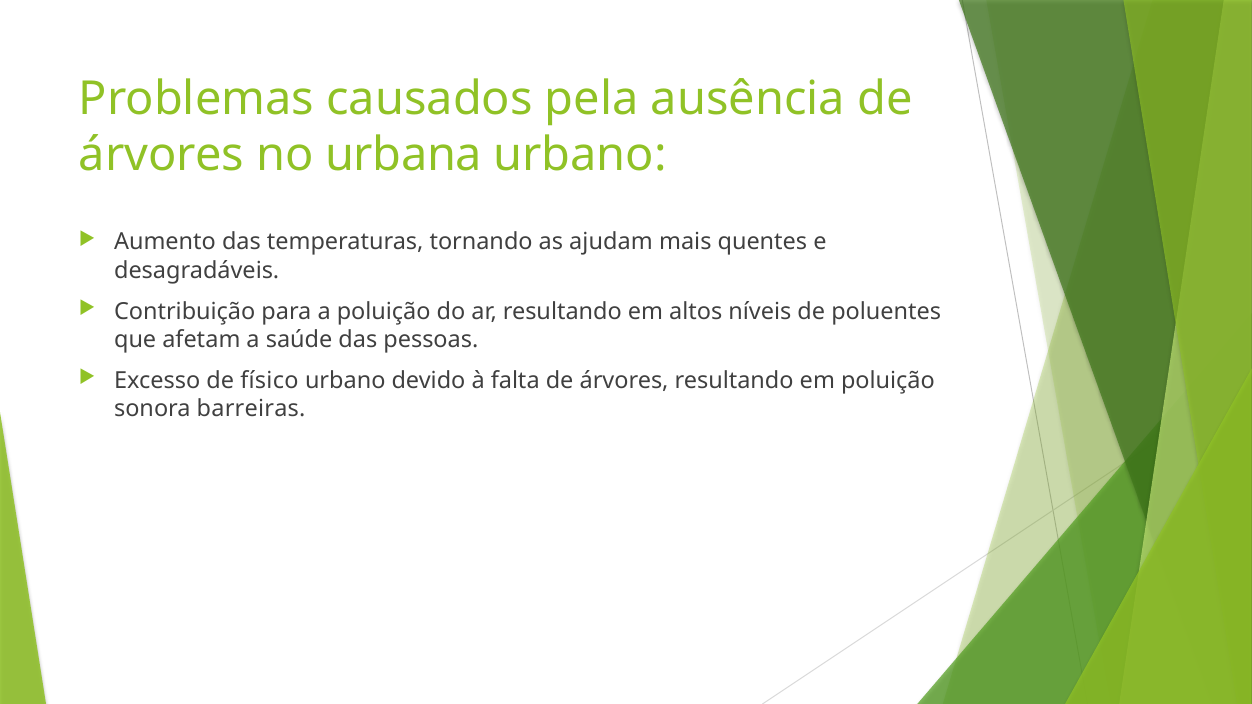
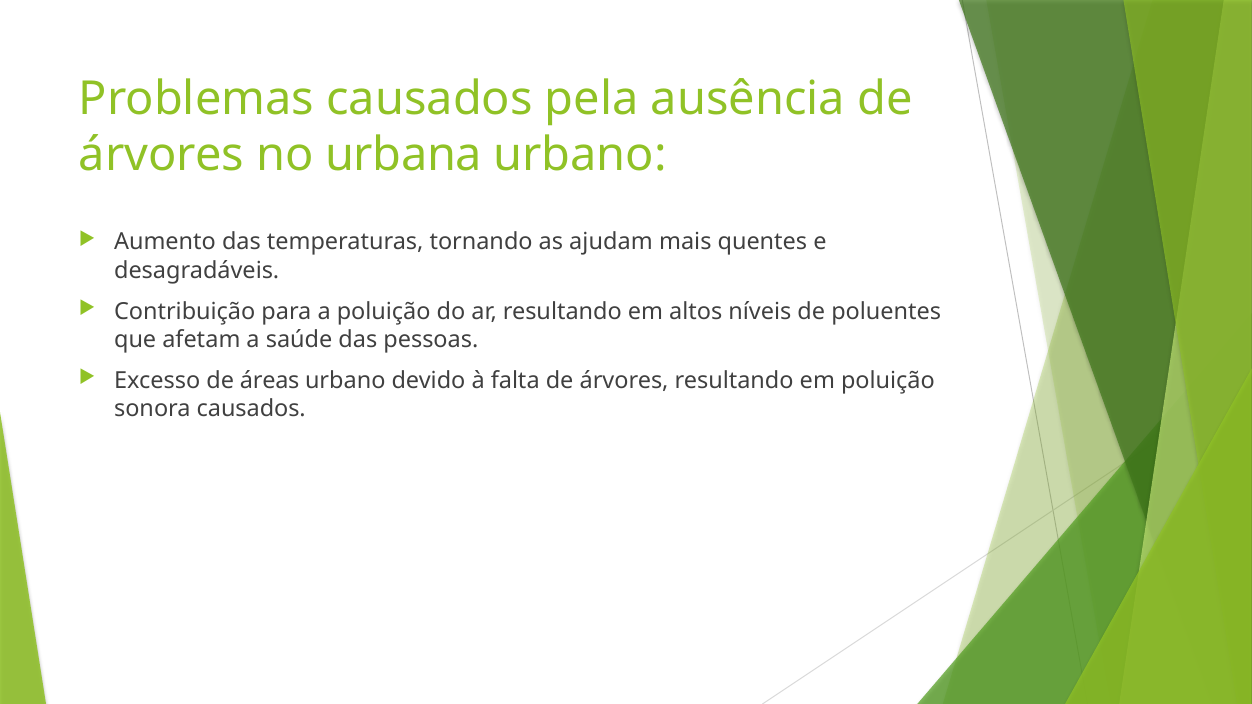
físico: físico -> áreas
sonora barreiras: barreiras -> causados
